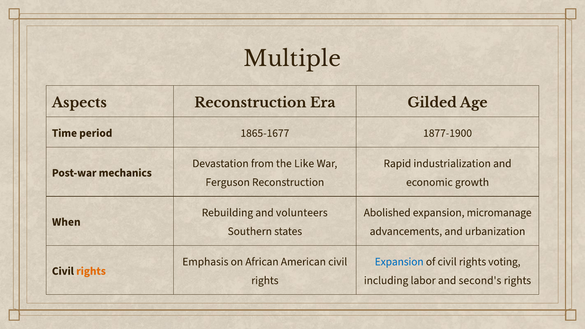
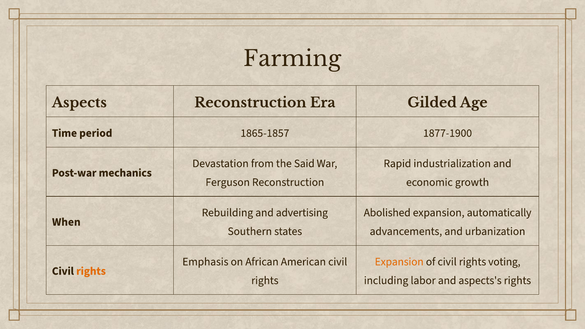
Multiple: Multiple -> Farming
1865-1677: 1865-1677 -> 1865-1857
Like: Like -> Said
volunteers: volunteers -> advertising
micromanage: micromanage -> automatically
Expansion at (399, 262) colour: blue -> orange
second's: second's -> aspects's
